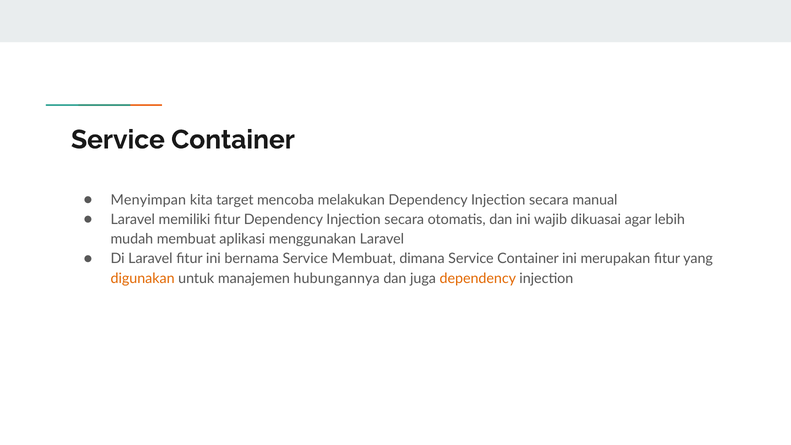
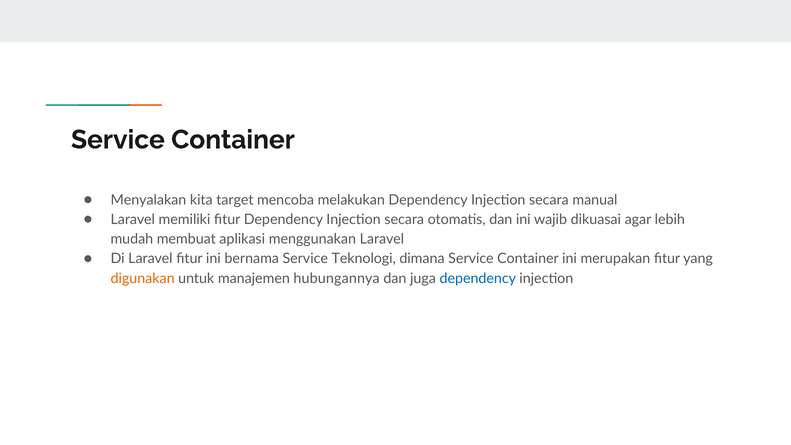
Menyimpan: Menyimpan -> Menyalakan
Service Membuat: Membuat -> Teknologi
dependency at (478, 278) colour: orange -> blue
